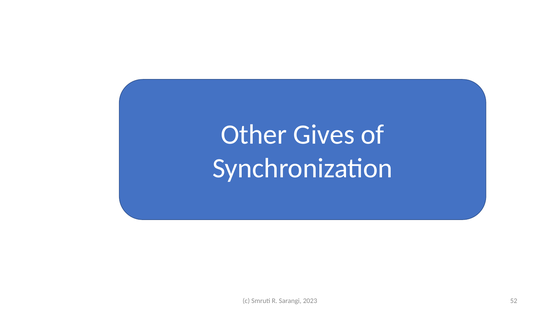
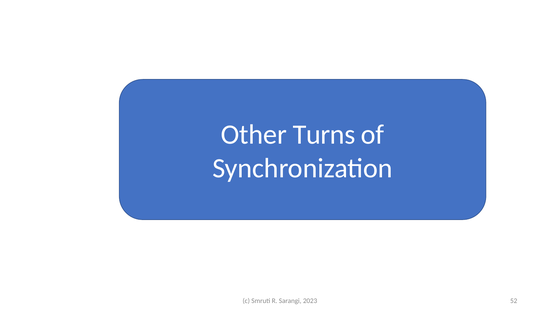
Gives: Gives -> Turns
